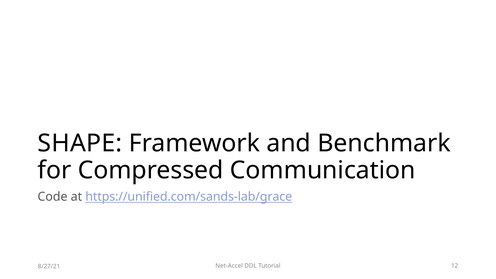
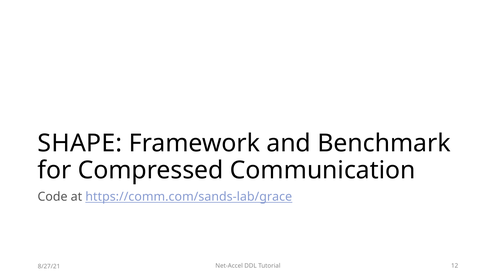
https://unified.com/sands-lab/grace: https://unified.com/sands-lab/grace -> https://comm.com/sands-lab/grace
